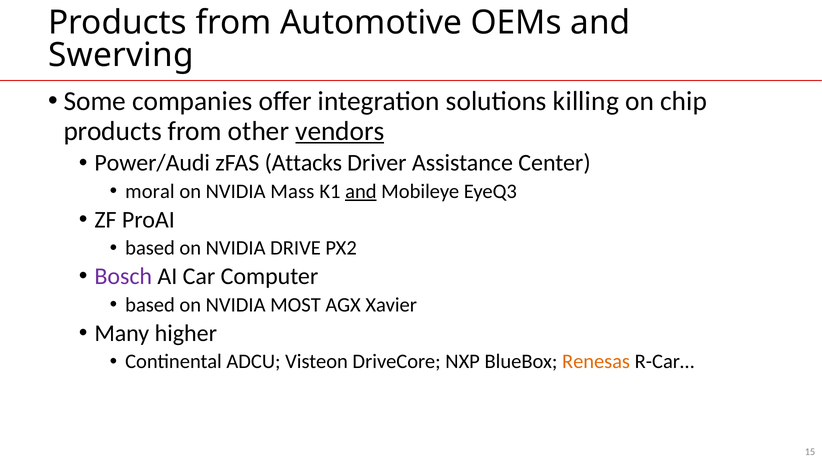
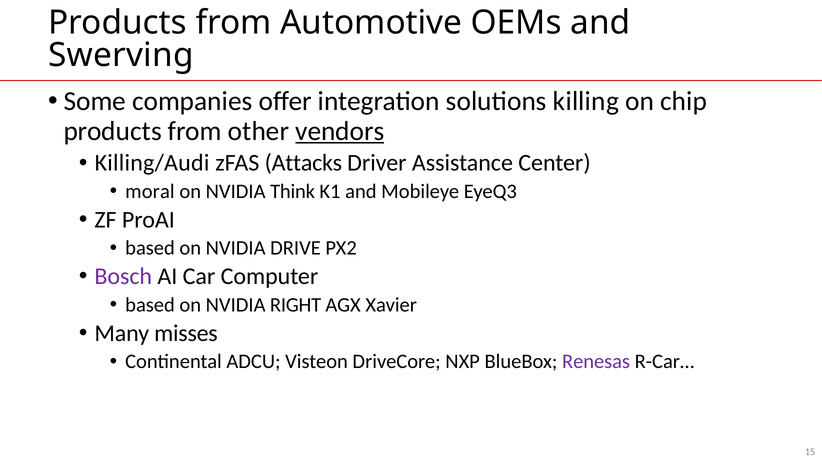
Power/Audi: Power/Audi -> Killing/Audi
Mass: Mass -> Think
and at (361, 191) underline: present -> none
MOST: MOST -> RIGHT
higher: higher -> misses
Renesas colour: orange -> purple
